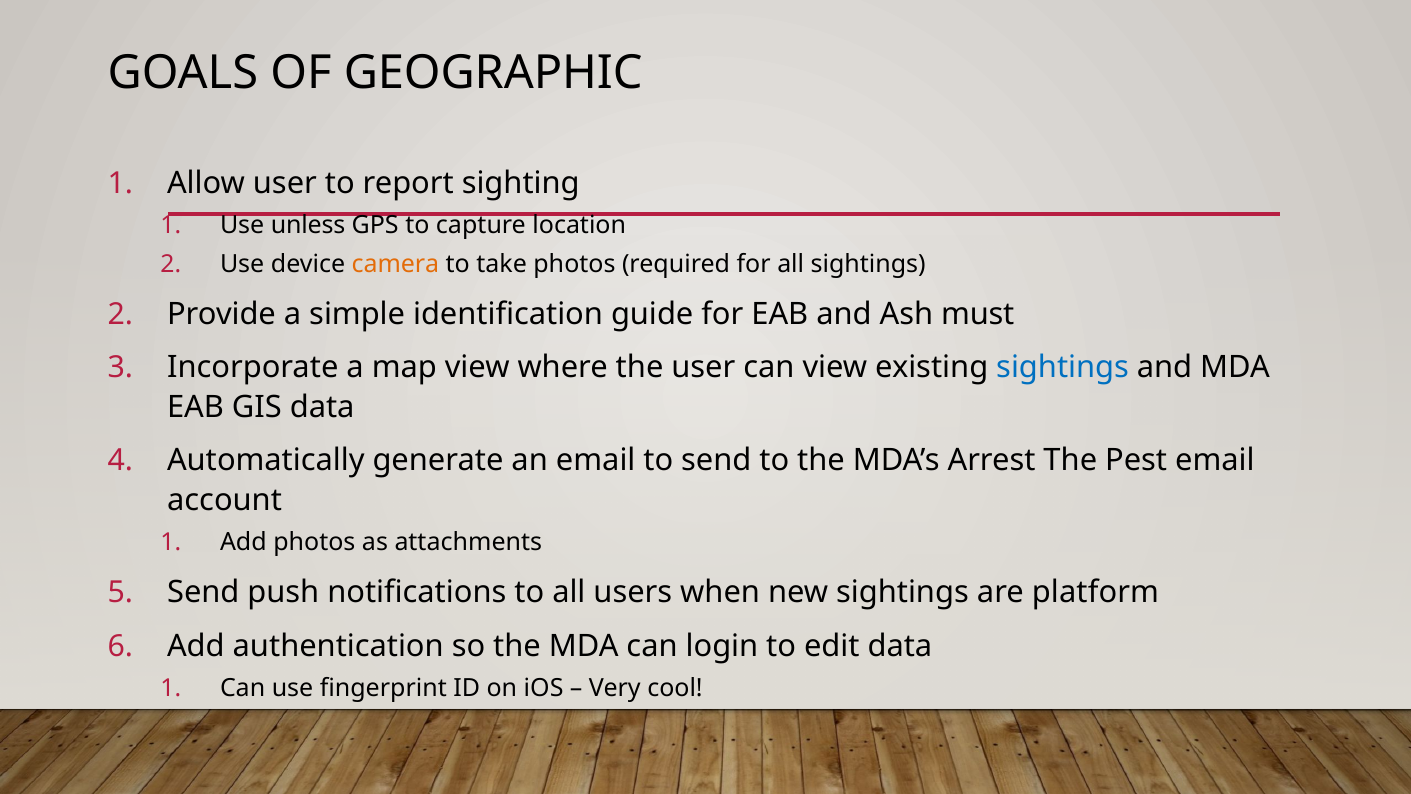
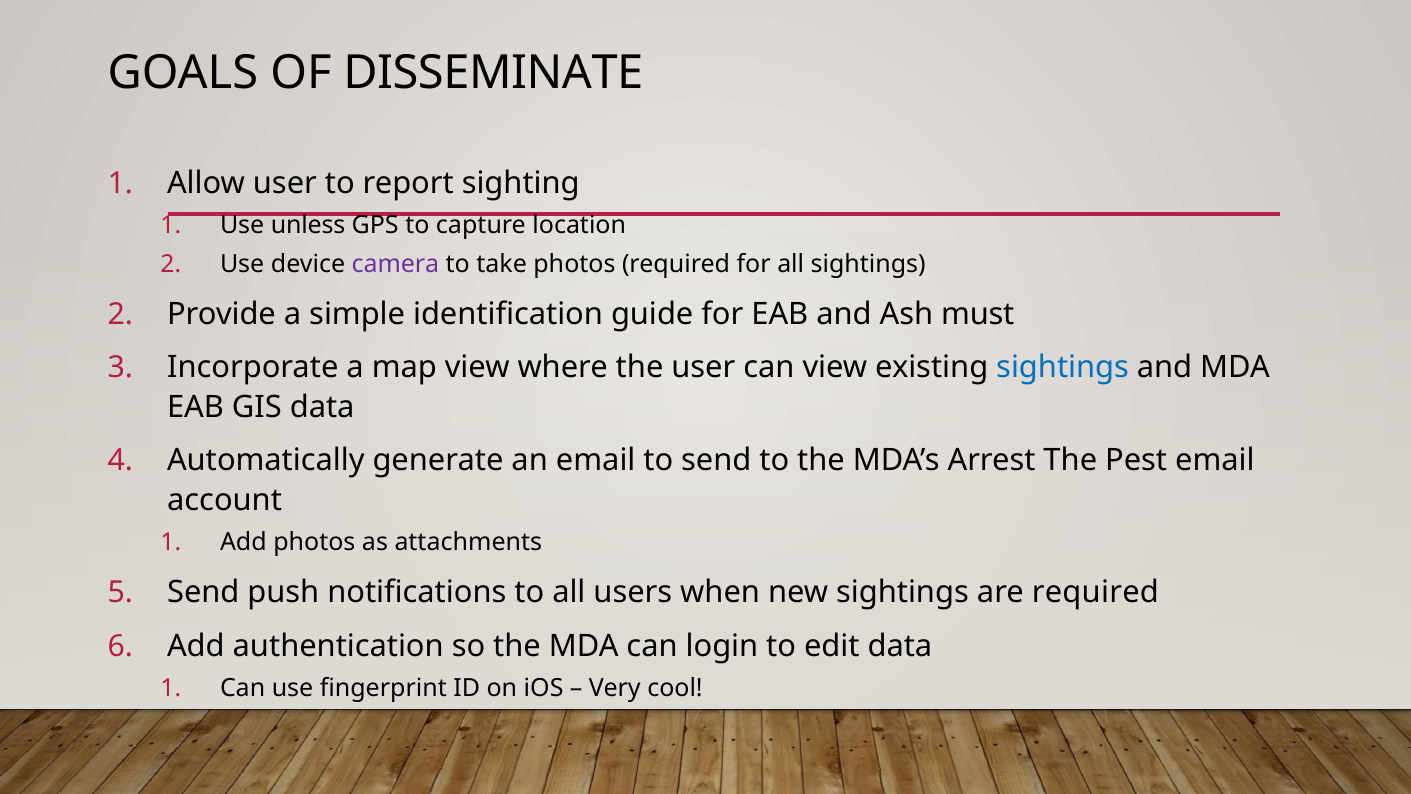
GEOGRAPHIC: GEOGRAPHIC -> DISSEMINATE
camera colour: orange -> purple
are platform: platform -> required
